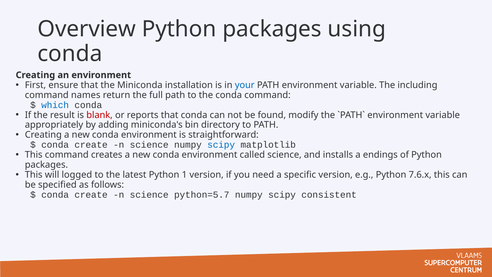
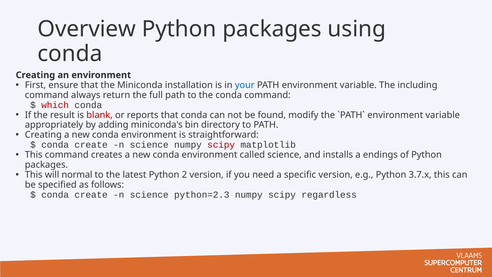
names: names -> always
which colour: blue -> red
scipy at (221, 145) colour: blue -> red
logged: logged -> normal
1: 1 -> 2
7.6.x: 7.6.x -> 3.7.x
python=5.7: python=5.7 -> python=2.3
consistent: consistent -> regardless
